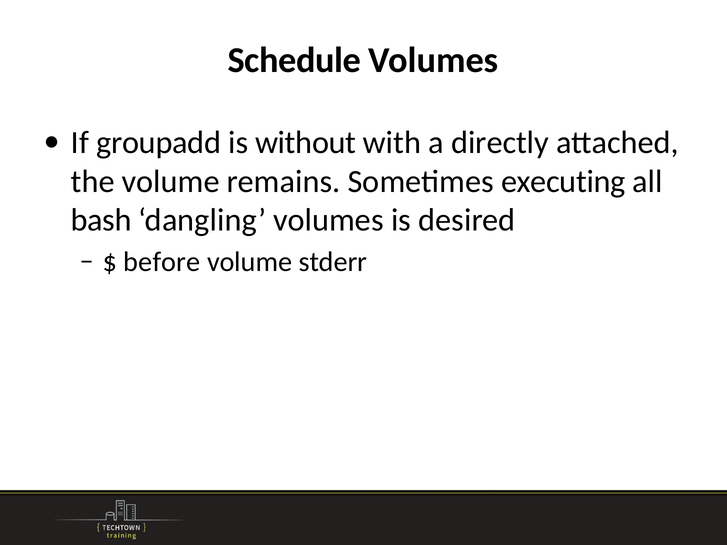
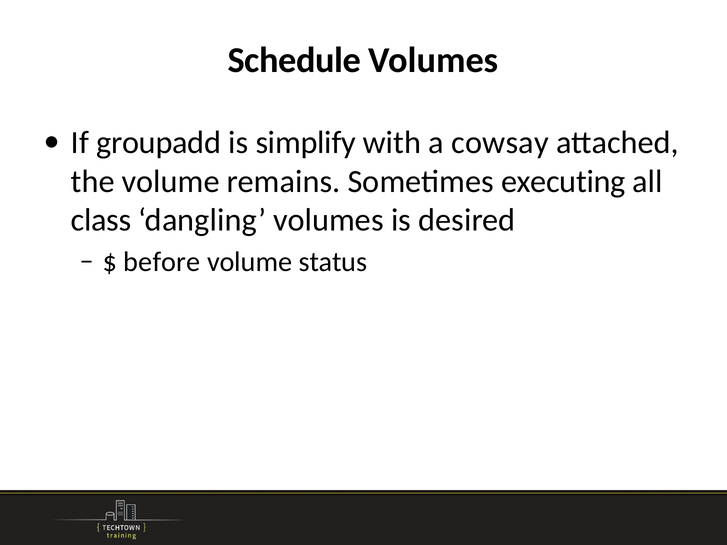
without: without -> simplify
directly: directly -> cowsay
bash: bash -> class
stderr: stderr -> status
